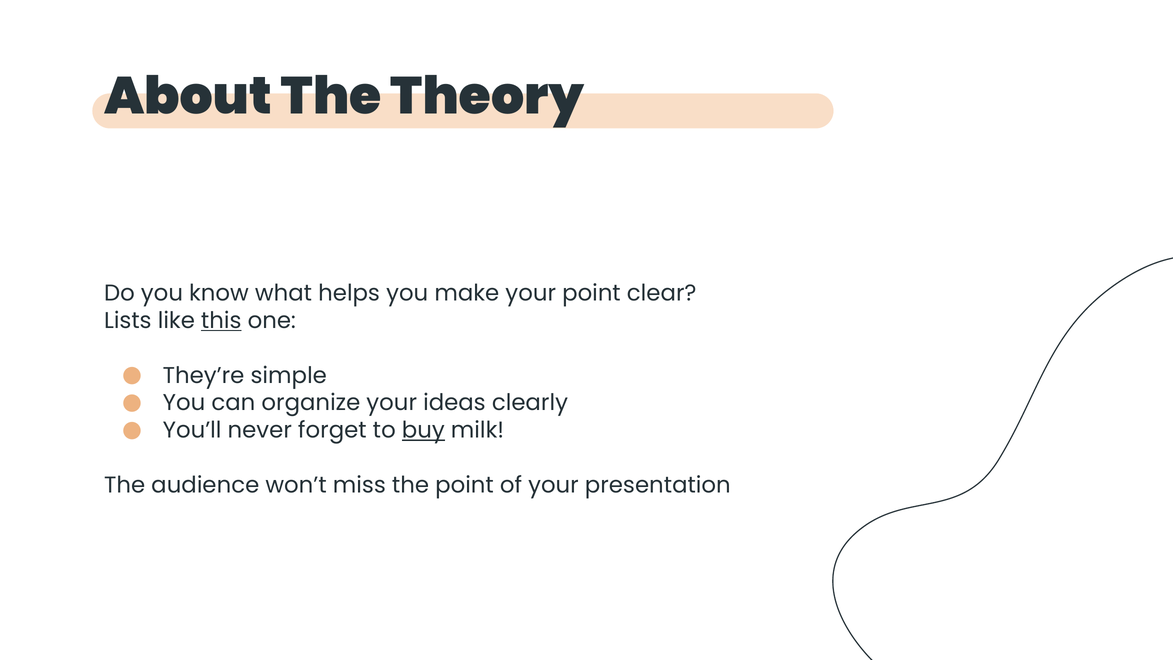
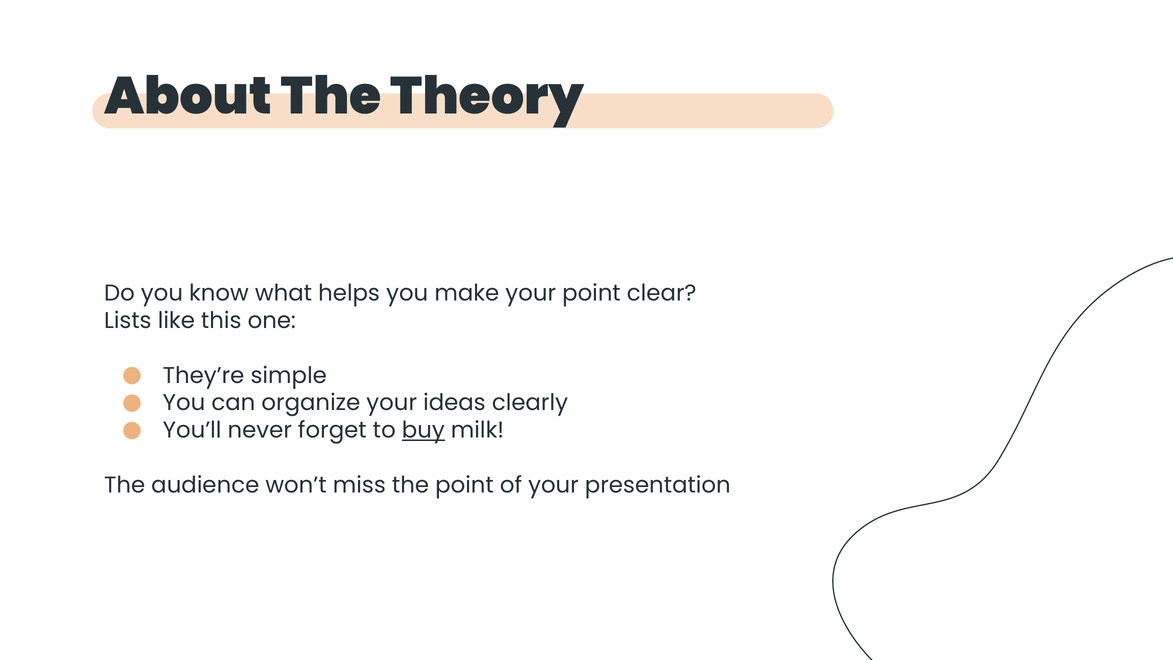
this underline: present -> none
